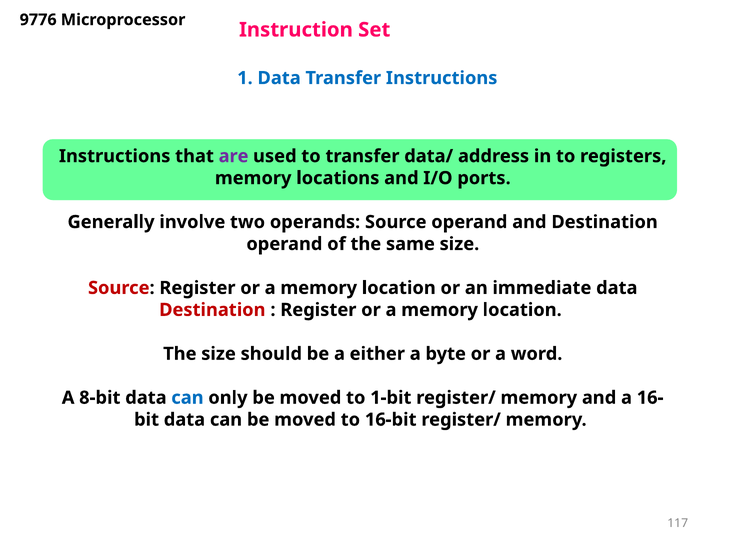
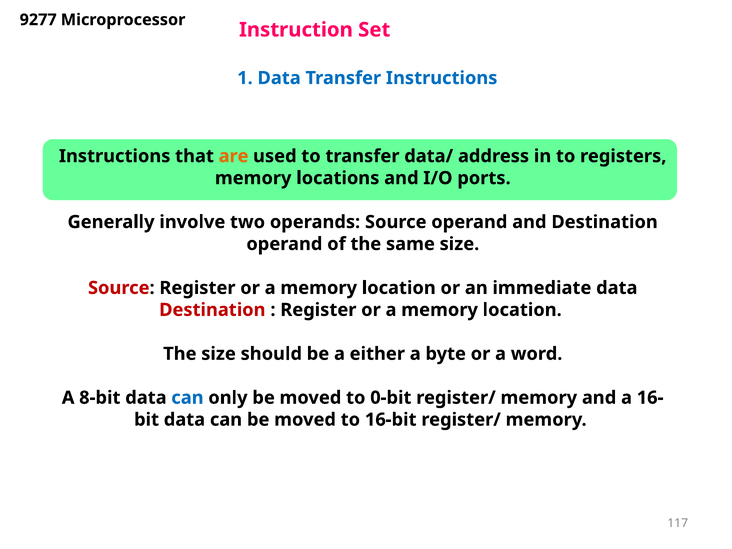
9776: 9776 -> 9277
are colour: purple -> orange
1-bit: 1-bit -> 0-bit
